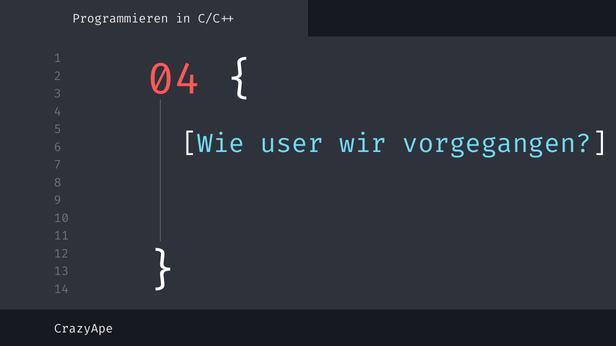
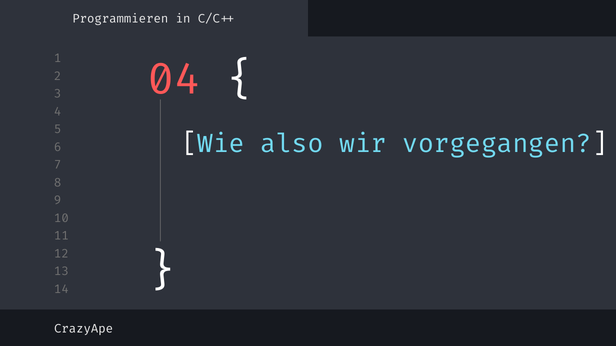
user: user -> also
